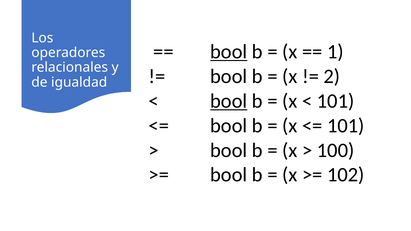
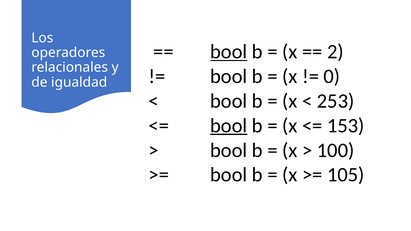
1: 1 -> 2
2: 2 -> 0
bool at (229, 101) underline: present -> none
101 at (336, 101): 101 -> 253
bool at (229, 126) underline: none -> present
101 at (346, 126): 101 -> 153
102: 102 -> 105
